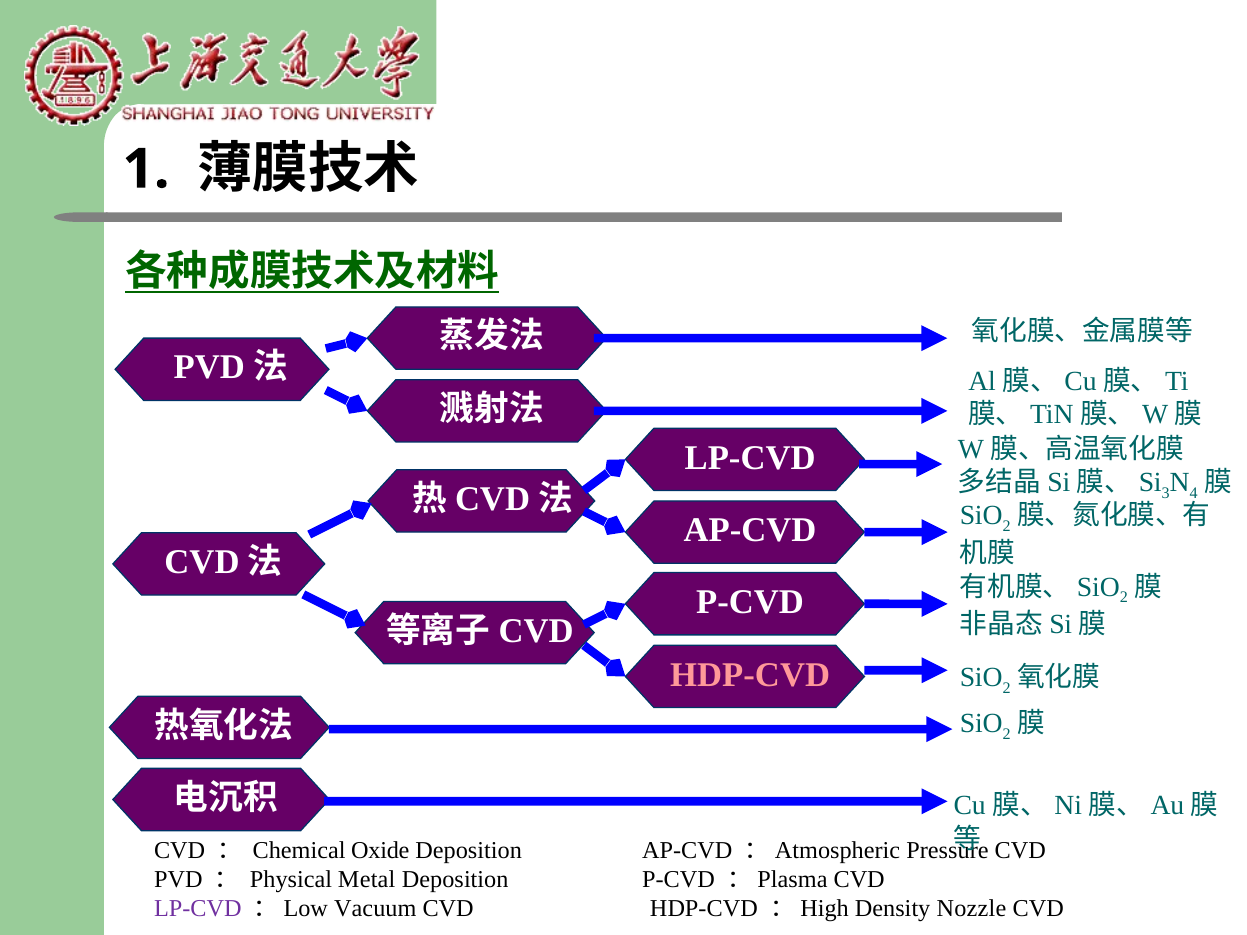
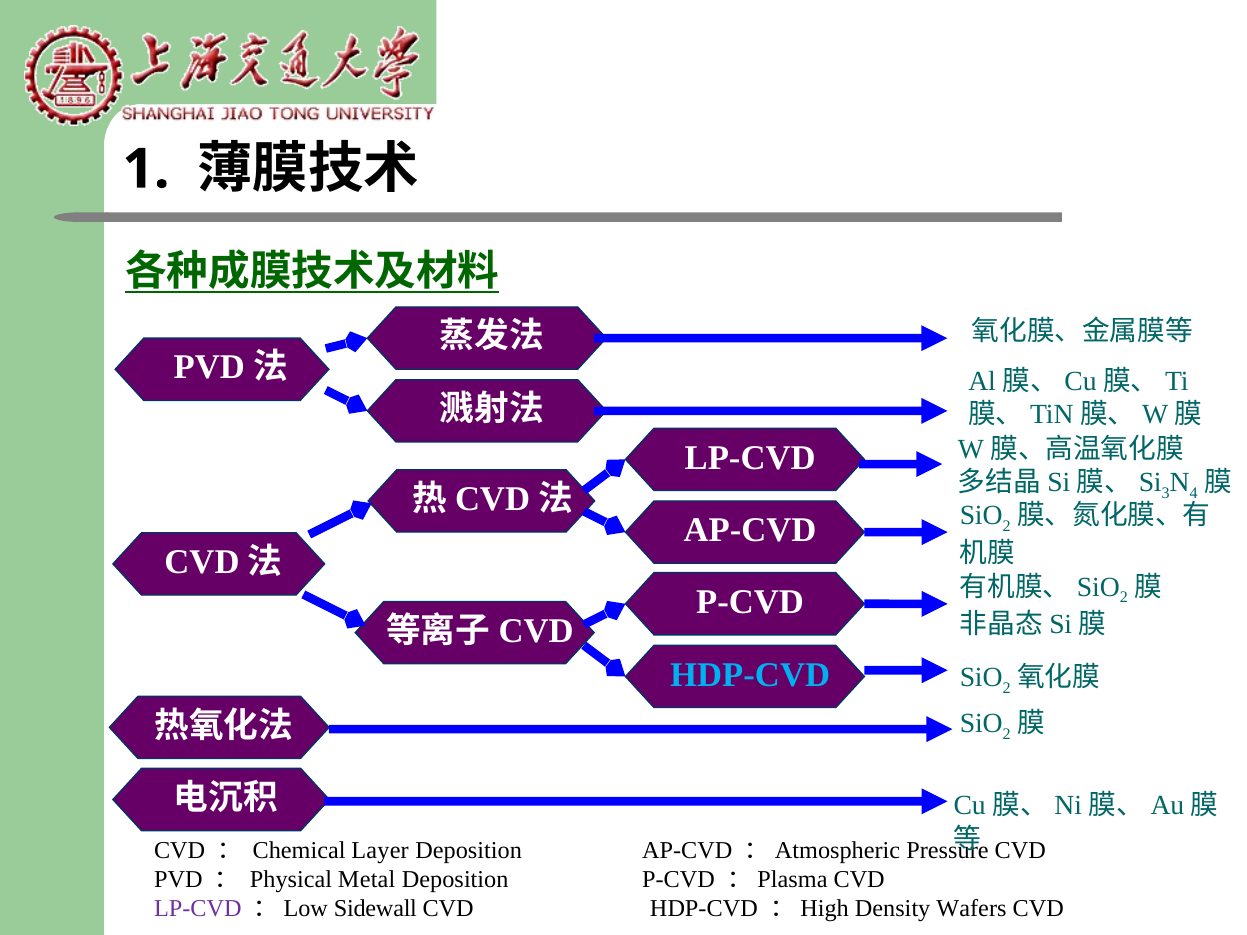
HDP-CVD at (750, 675) colour: pink -> light blue
Oxide: Oxide -> Layer
Vacuum: Vacuum -> Sidewall
Nozzle: Nozzle -> Wafers
